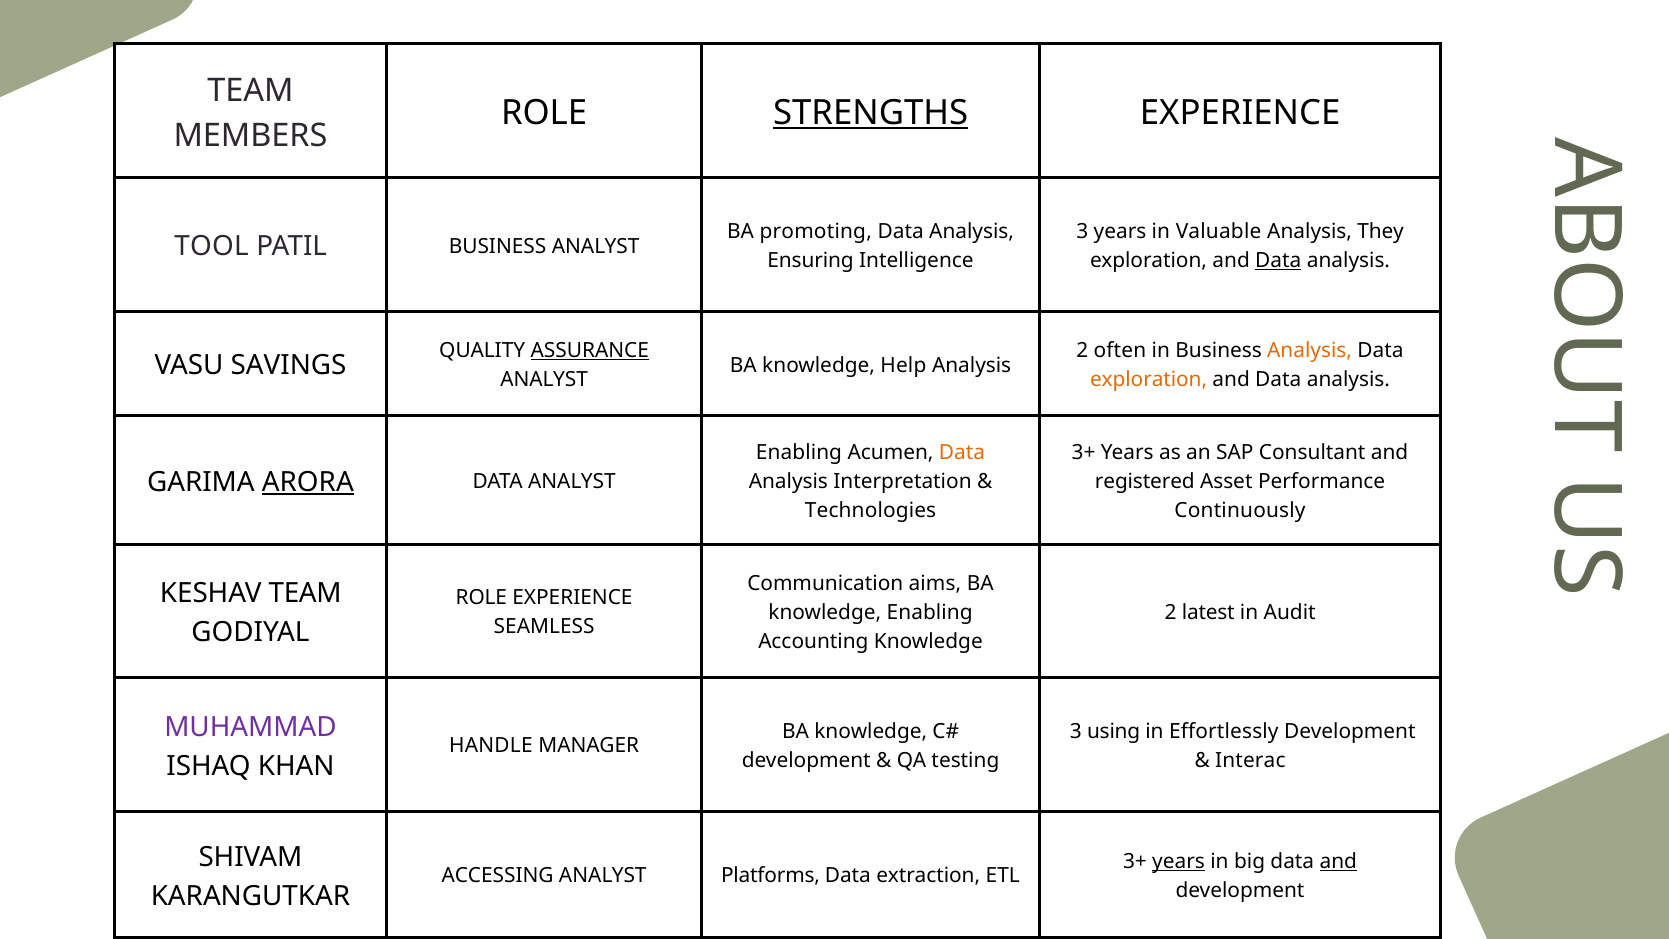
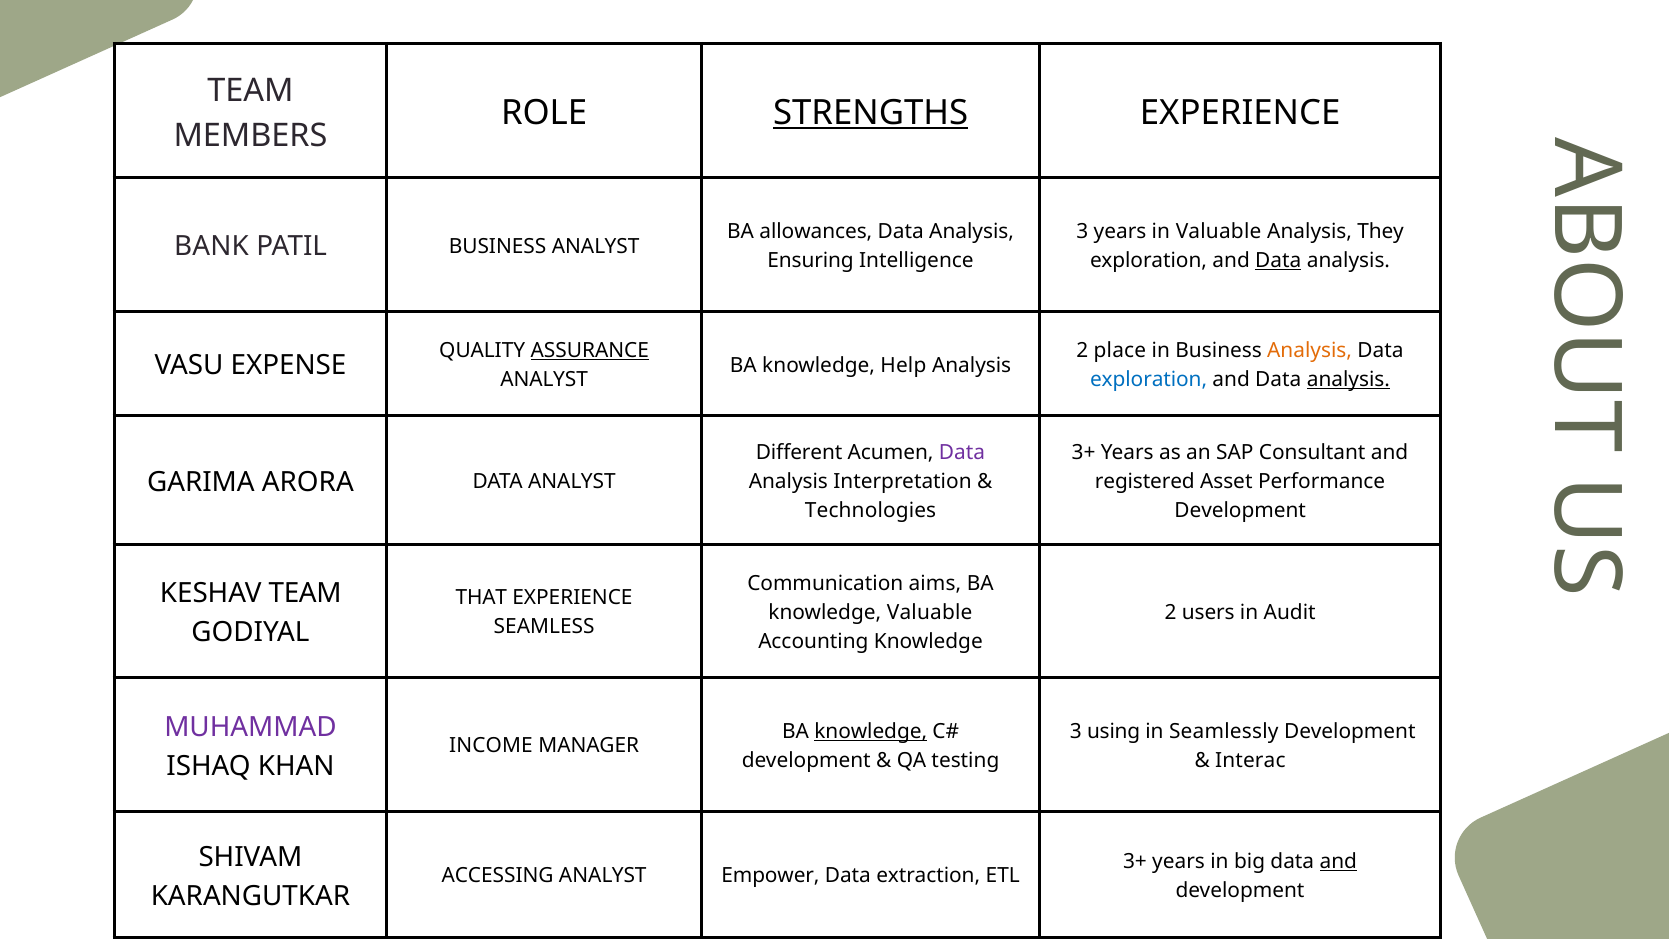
promoting: promoting -> allowances
TOOL: TOOL -> BANK
often: often -> place
SAVINGS: SAVINGS -> EXPENSE
exploration at (1149, 380) colour: orange -> blue
analysis at (1348, 380) underline: none -> present
Enabling at (799, 452): Enabling -> Different
Data at (962, 452) colour: orange -> purple
ARORA underline: present -> none
Continuously at (1240, 511): Continuously -> Development
ROLE at (481, 598): ROLE -> THAT
knowledge Enabling: Enabling -> Valuable
latest: latest -> users
knowledge at (871, 731) underline: none -> present
Effortlessly: Effortlessly -> Seamlessly
HANDLE: HANDLE -> INCOME
years at (1179, 861) underline: present -> none
Platforms: Platforms -> Empower
